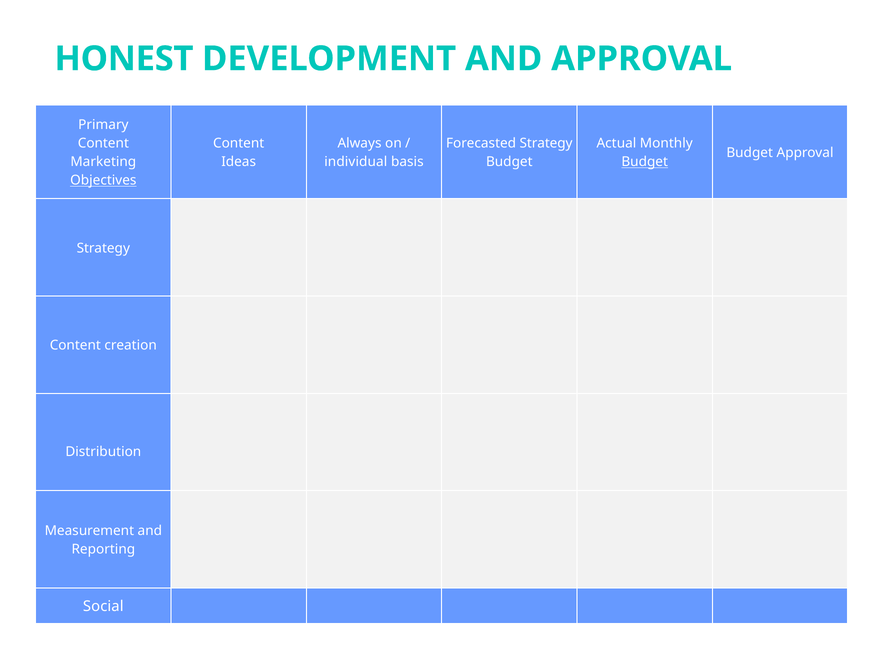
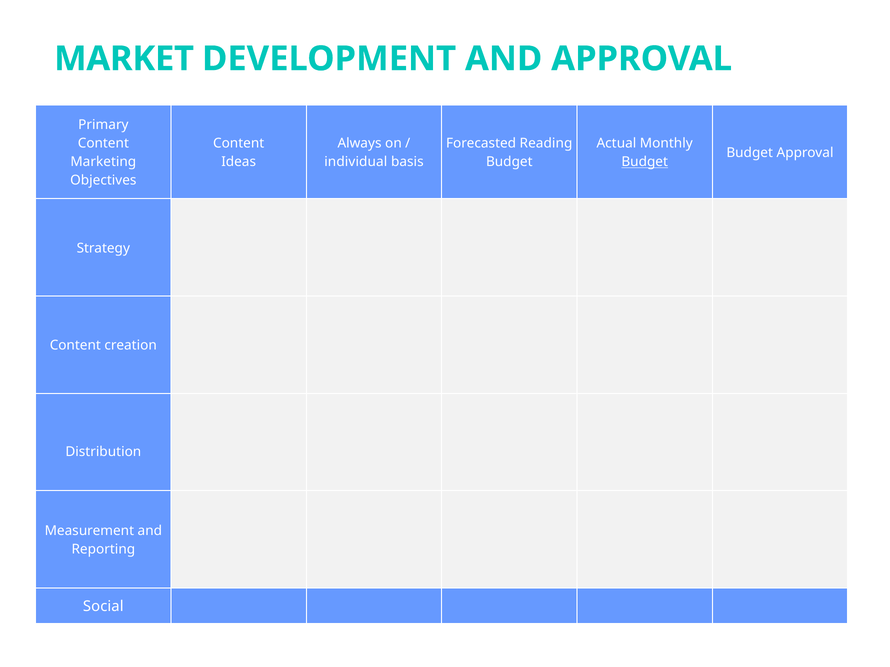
HONEST: HONEST -> MARKET
Forecasted Strategy: Strategy -> Reading
Objectives underline: present -> none
